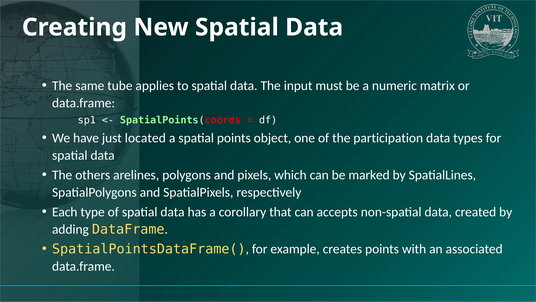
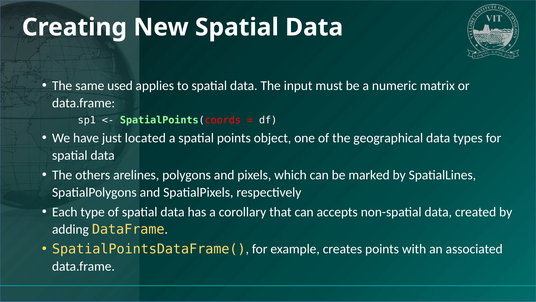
tube: tube -> used
participation: participation -> geographical
